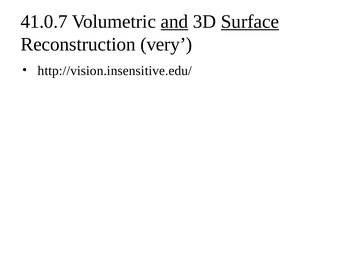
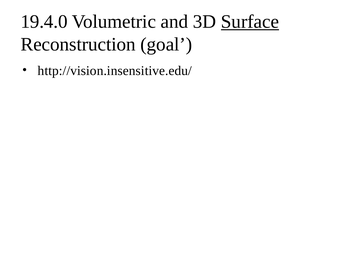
41.0.7: 41.0.7 -> 19.4.0
and underline: present -> none
very: very -> goal
